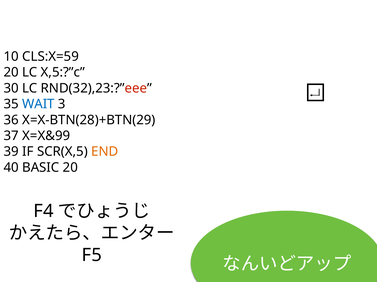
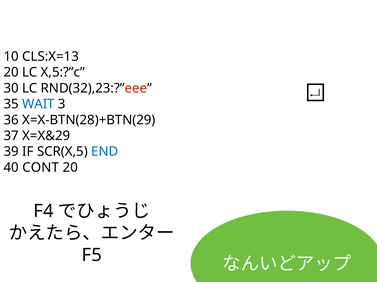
CLS:X=59: CLS:X=59 -> CLS:X=13
X=X&99: X=X&99 -> X=X&29
END colour: orange -> blue
BASIC: BASIC -> CONT
